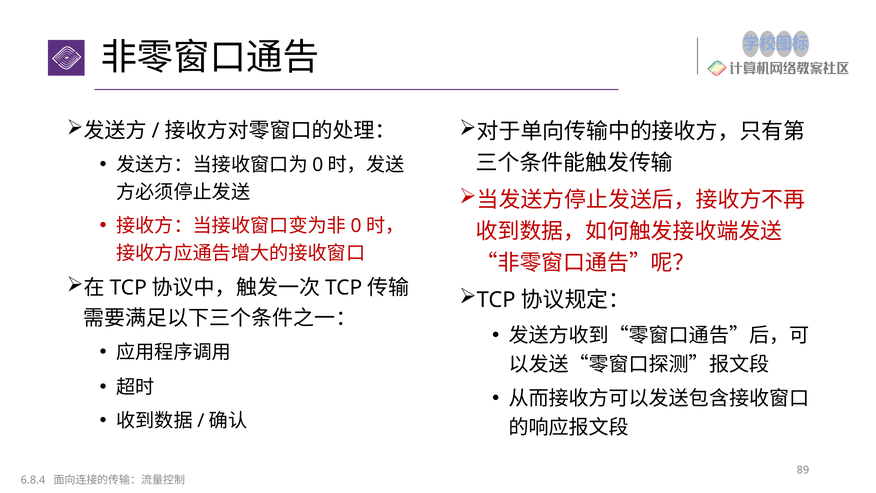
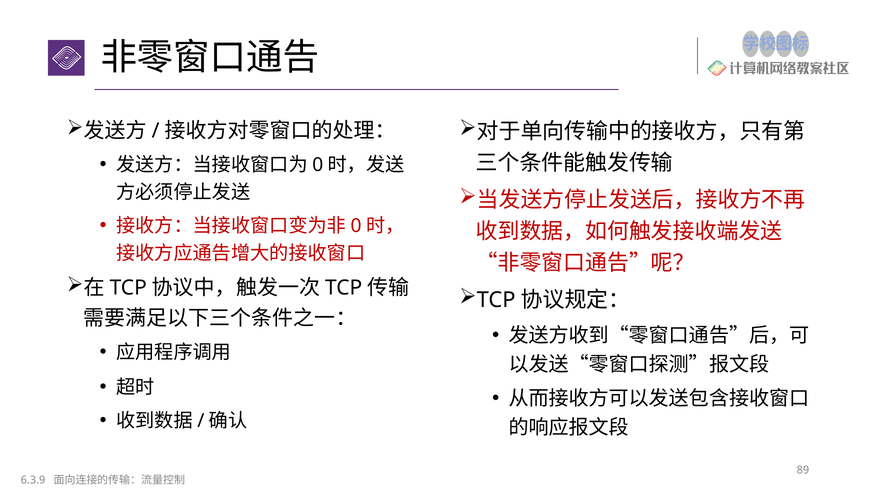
6.8.4: 6.8.4 -> 6.3.9
